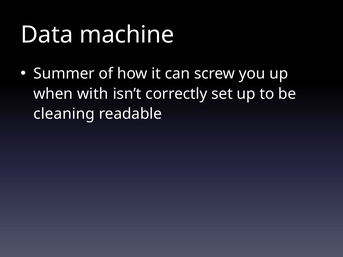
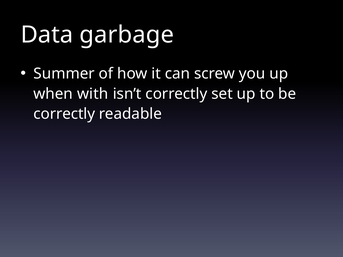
machine: machine -> garbage
cleaning at (64, 114): cleaning -> correctly
